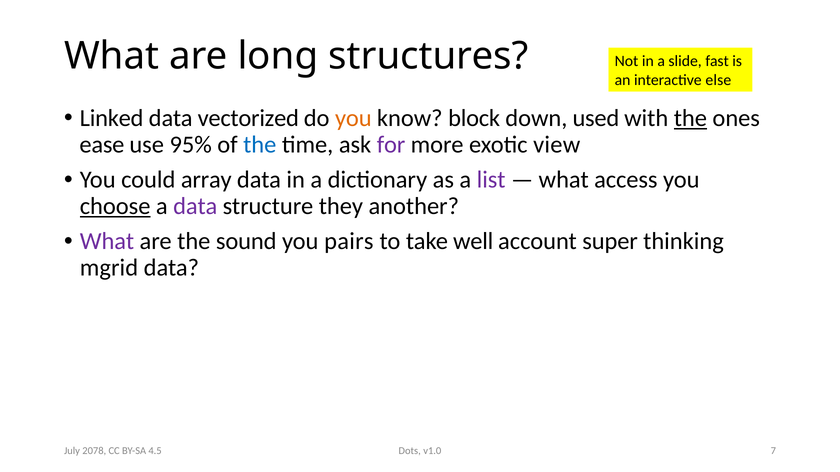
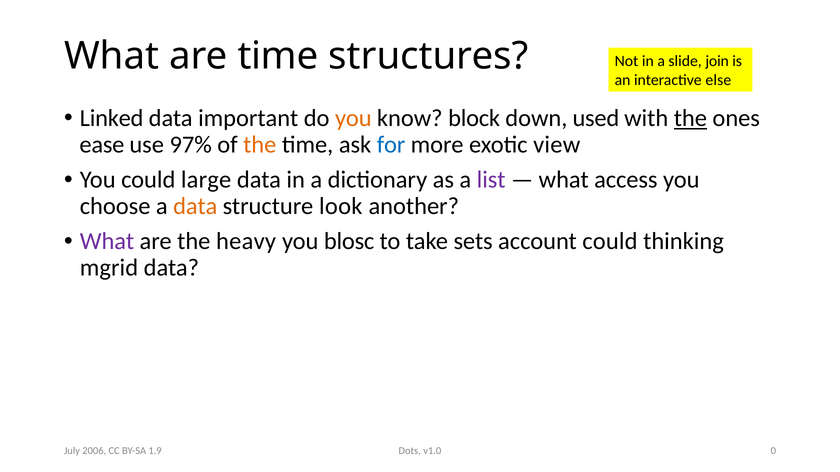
are long: long -> time
fast: fast -> join
vectorized: vectorized -> important
95%: 95% -> 97%
the at (260, 145) colour: blue -> orange
for colour: purple -> blue
array: array -> large
choose underline: present -> none
data at (195, 206) colour: purple -> orange
they: they -> look
sound: sound -> heavy
pairs: pairs -> blosc
well: well -> sets
account super: super -> could
7: 7 -> 0
2078: 2078 -> 2006
4.5: 4.5 -> 1.9
